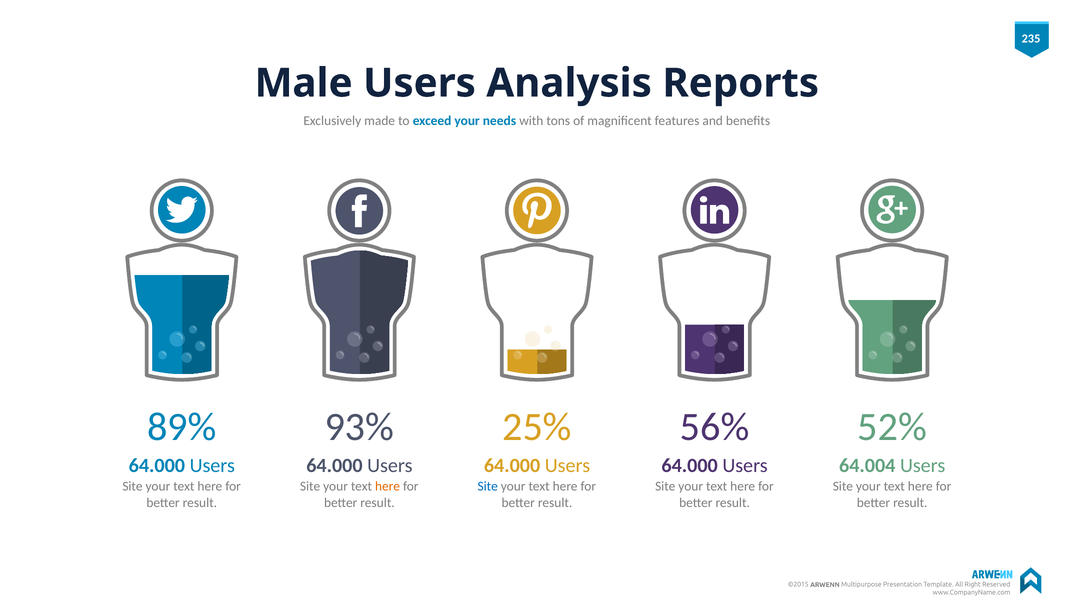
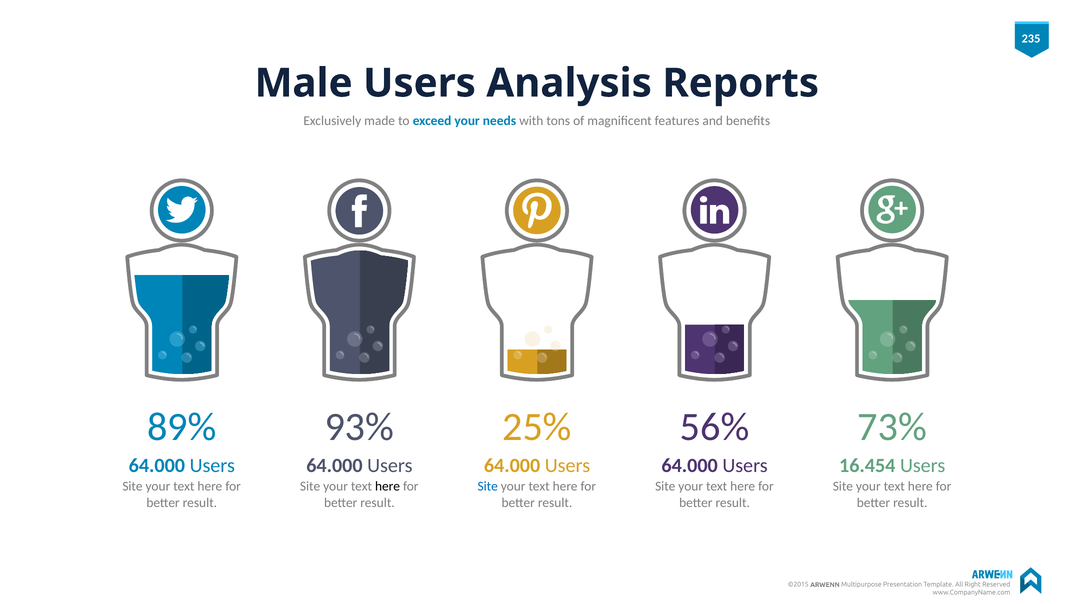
52%: 52% -> 73%
64.004: 64.004 -> 16.454
here at (388, 487) colour: orange -> black
